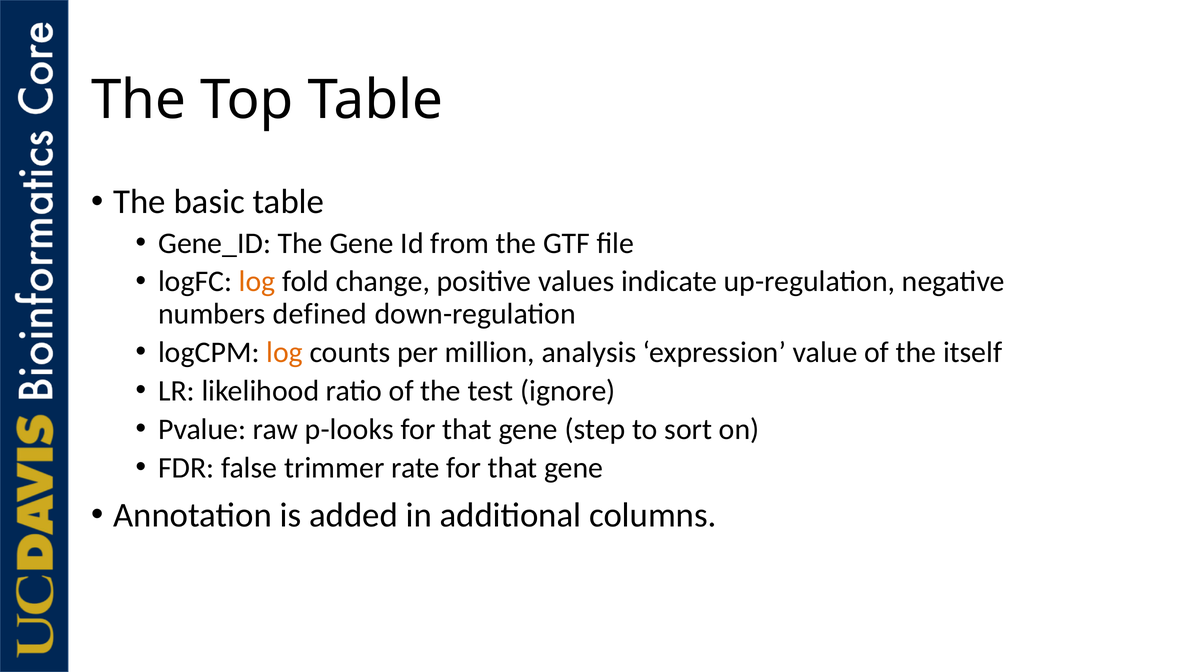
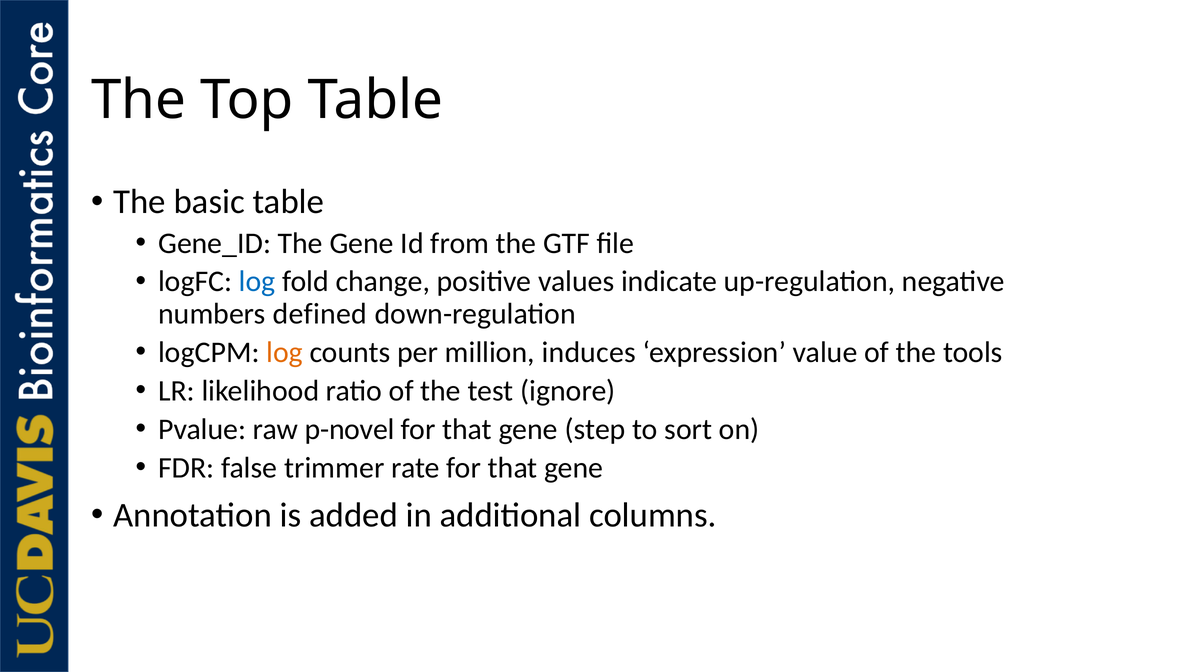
log at (257, 281) colour: orange -> blue
analysis: analysis -> induces
itself: itself -> tools
p-looks: p-looks -> p-novel
